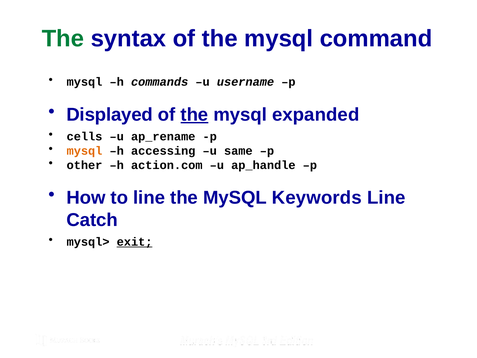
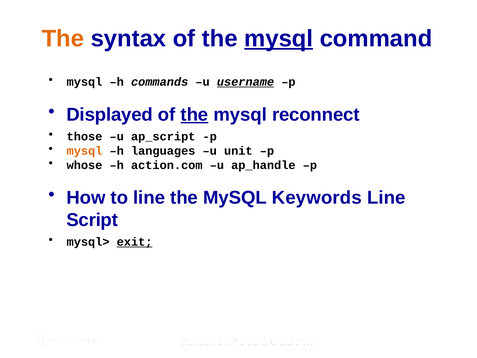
The at (63, 38) colour: green -> orange
mysql at (279, 38) underline: none -> present
username underline: none -> present
expanded: expanded -> reconnect
cells: cells -> those
ap_rename: ap_rename -> ap_script
accessing: accessing -> languages
same: same -> unit
other: other -> whose
Catch: Catch -> Script
